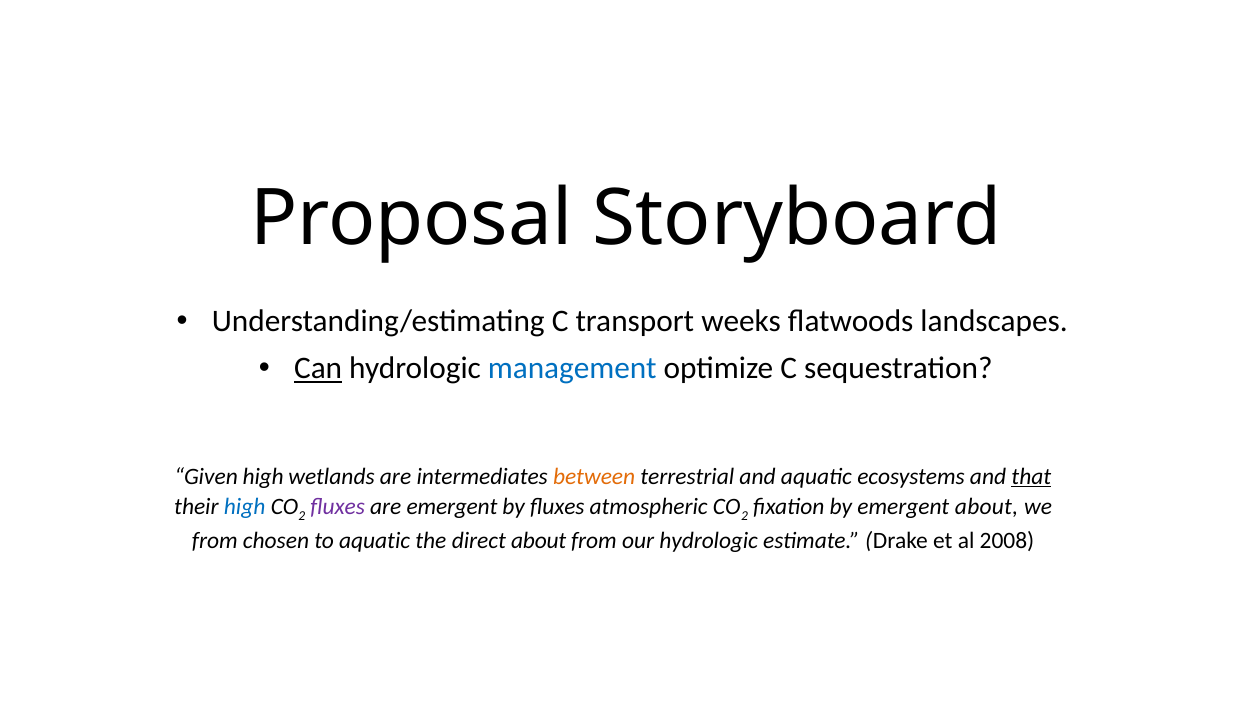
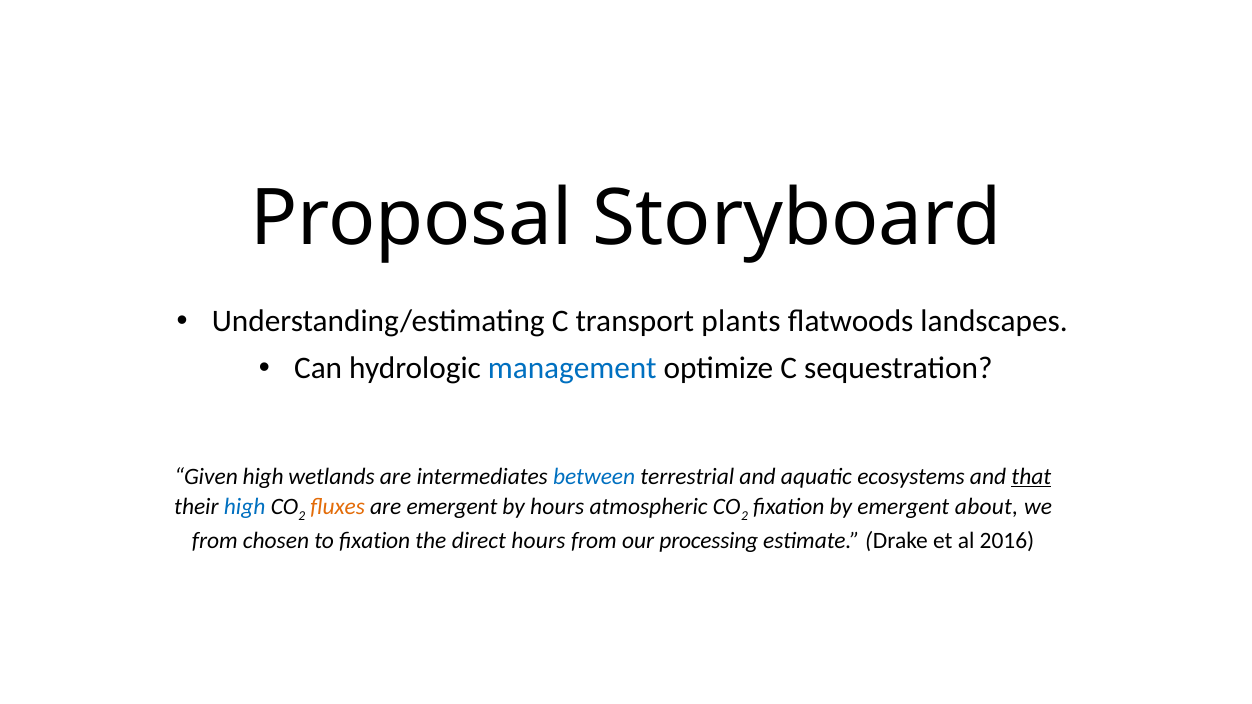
weeks: weeks -> plants
Can underline: present -> none
between colour: orange -> blue
ﬂuxes at (338, 507) colour: purple -> orange
by ﬂuxes: ﬂuxes -> hours
to aquatic: aquatic -> ﬁxation
direct about: about -> hours
our hydrologic: hydrologic -> processing
2008: 2008 -> 2016
